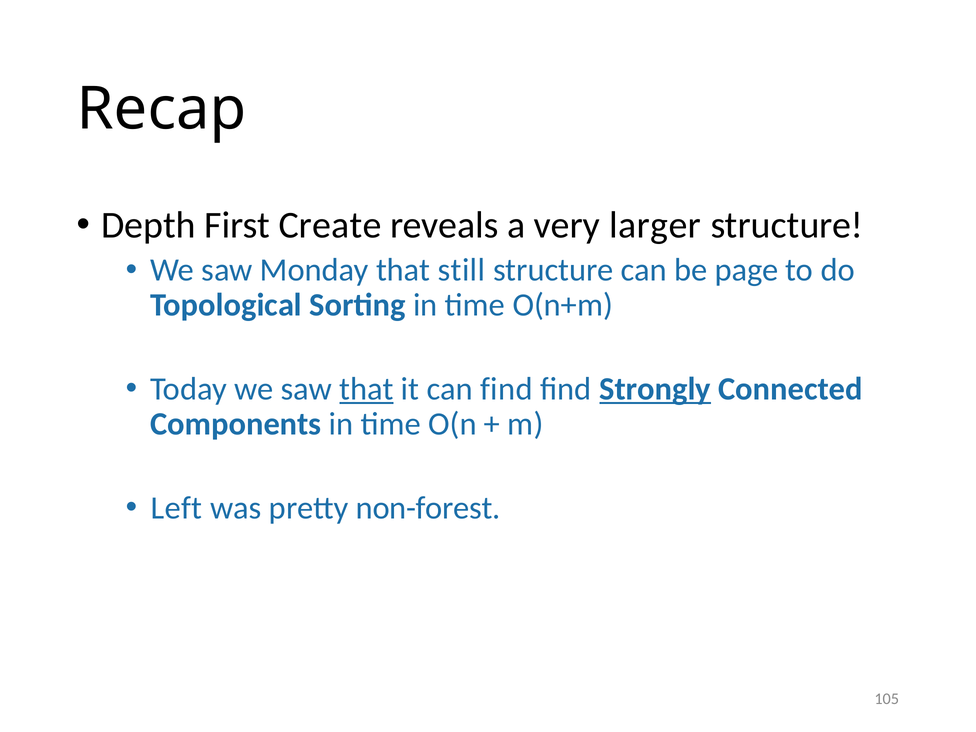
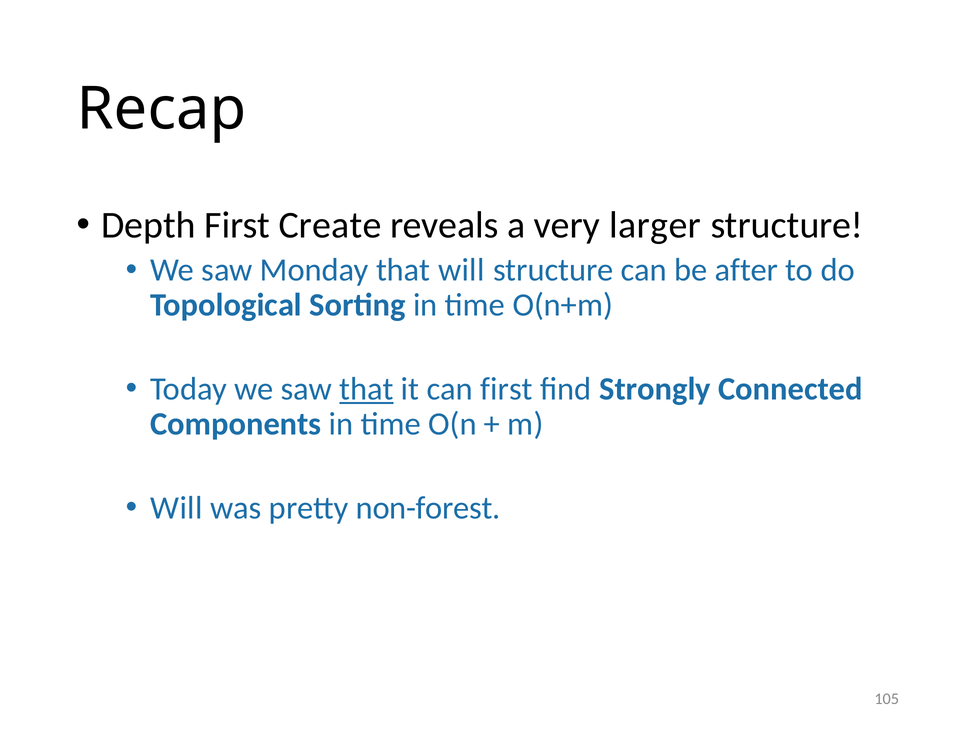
that still: still -> will
page: page -> after
can find: find -> first
Strongly underline: present -> none
Left at (176, 508): Left -> Will
